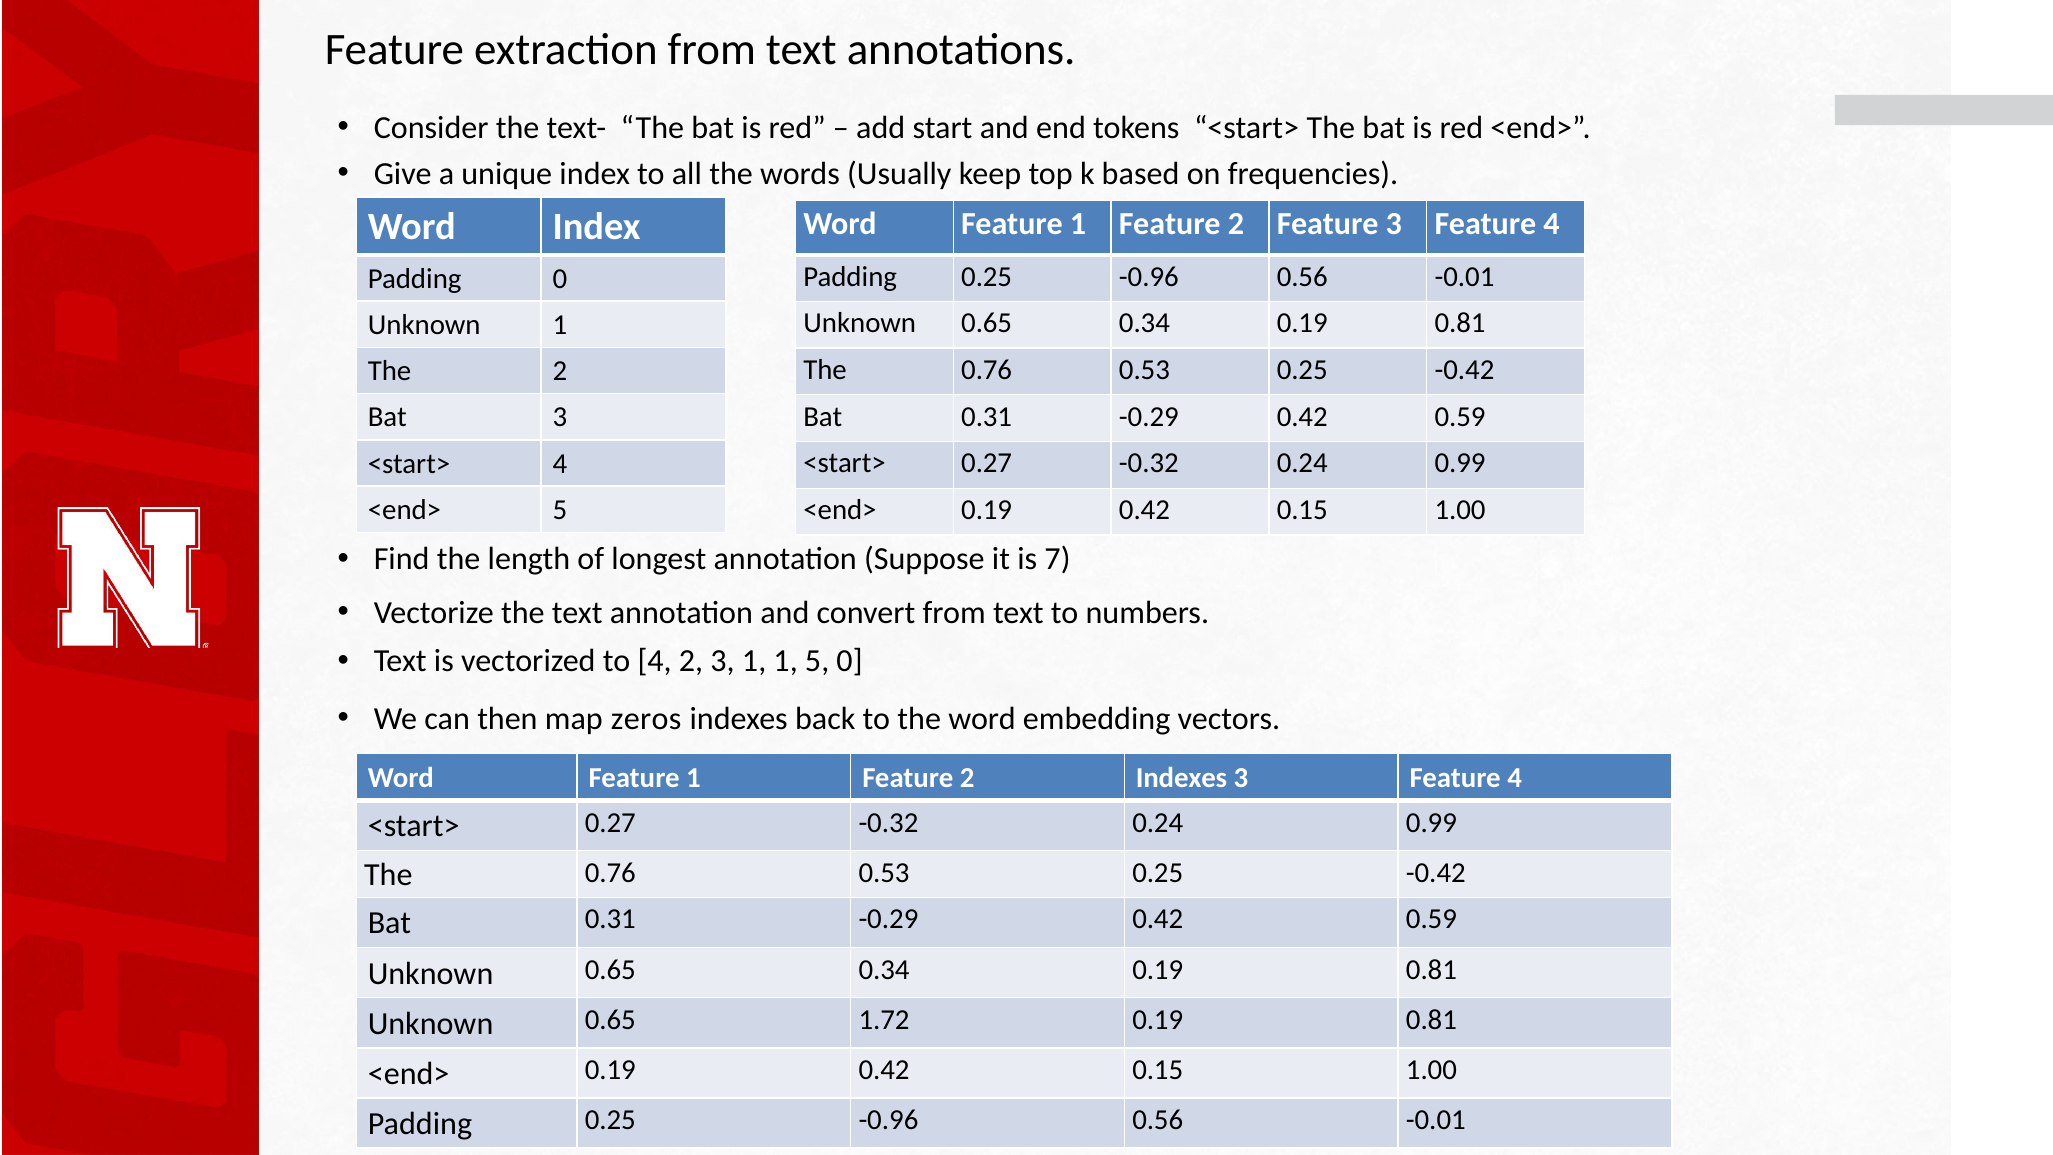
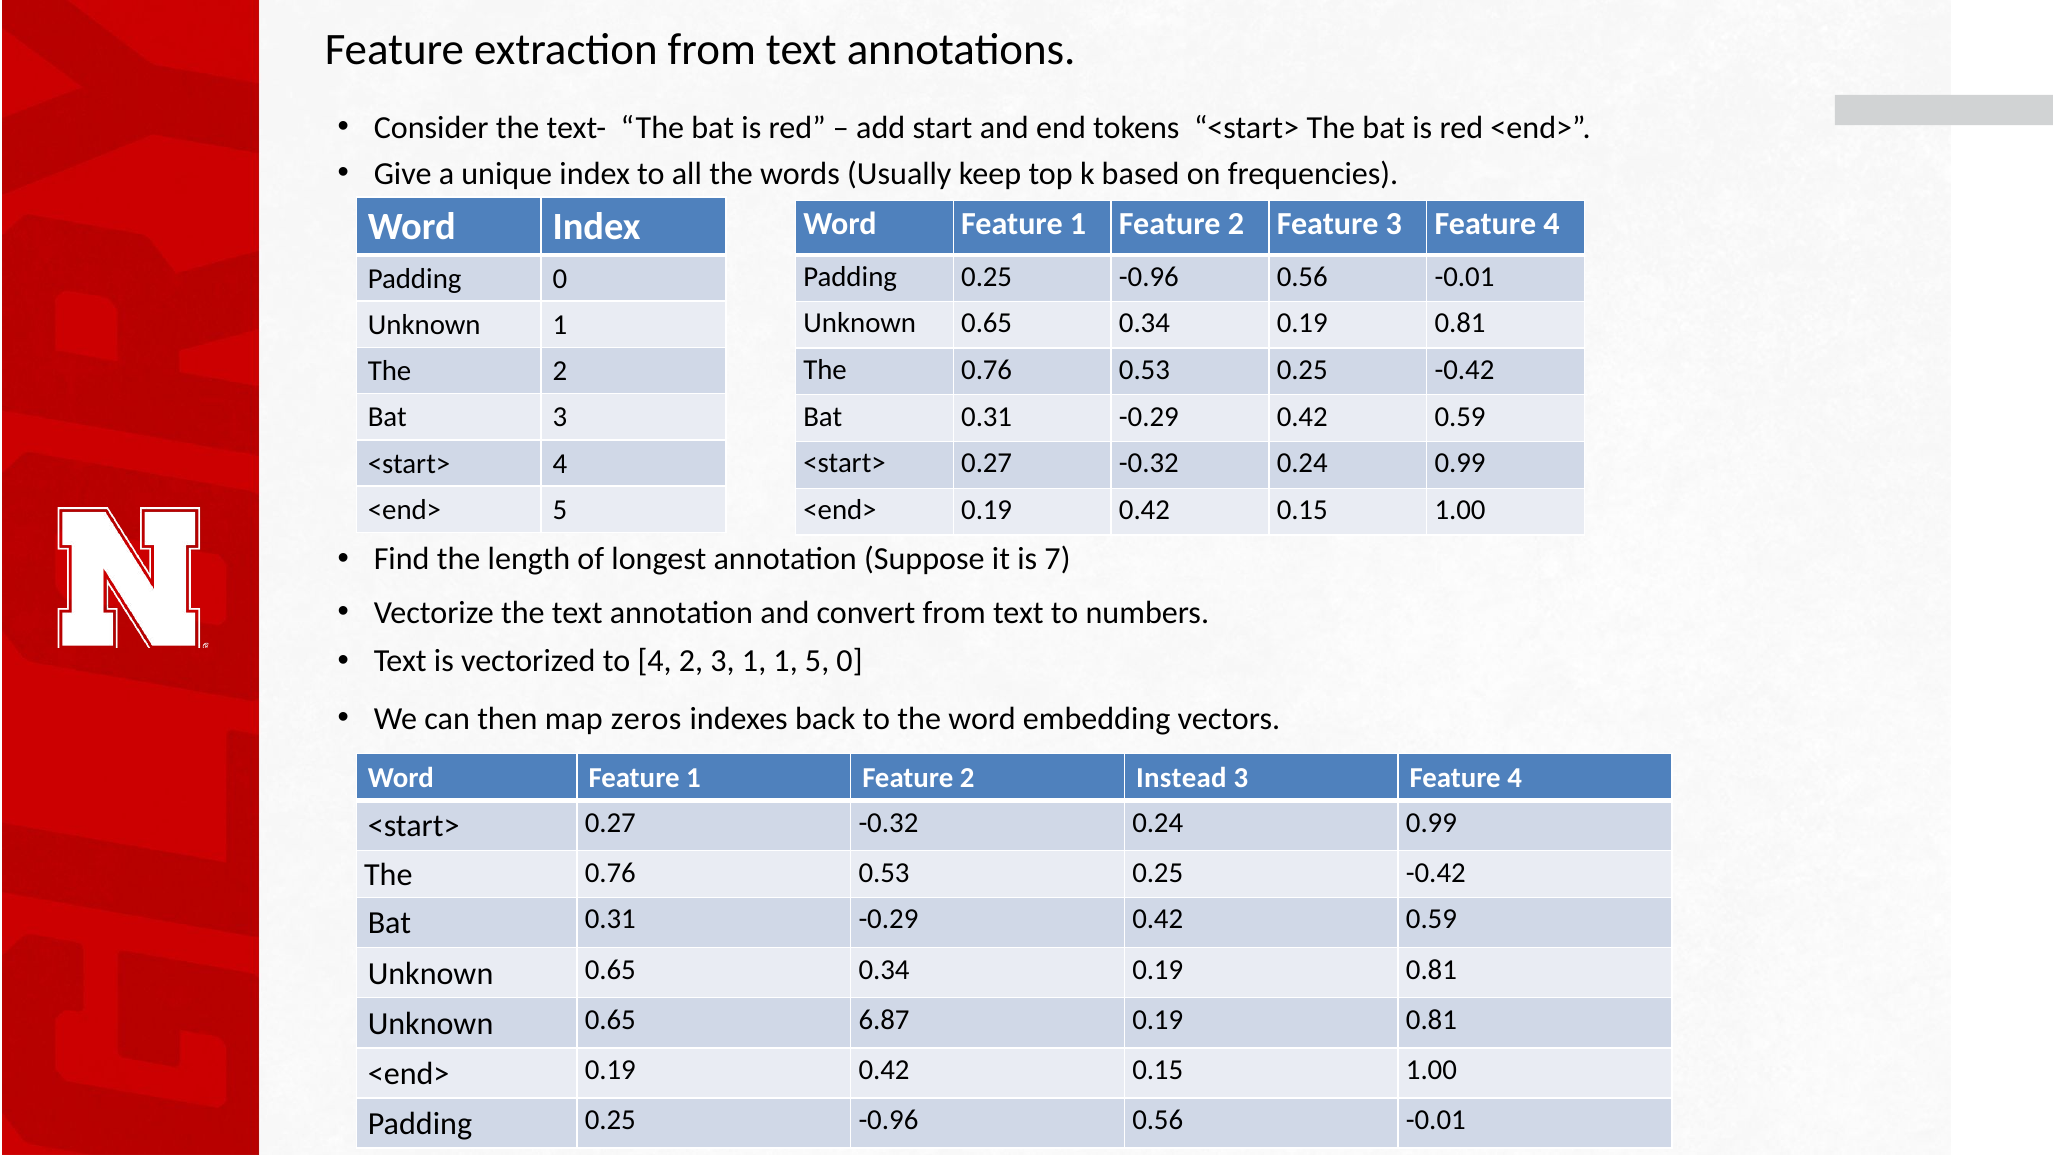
2 Indexes: Indexes -> Instead
1.72: 1.72 -> 6.87
